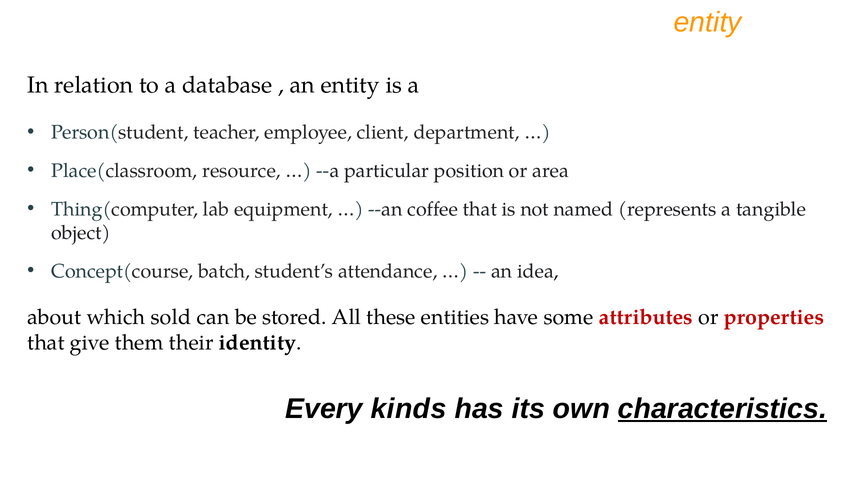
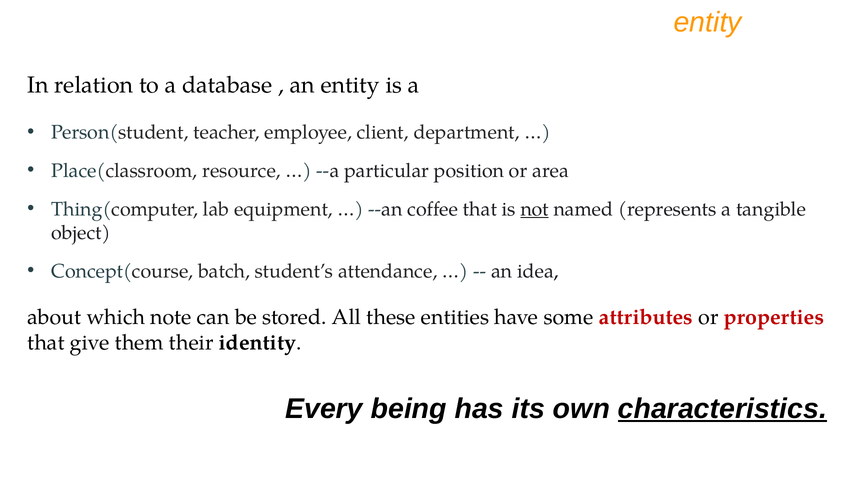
not underline: none -> present
sold: sold -> note
kinds: kinds -> being
